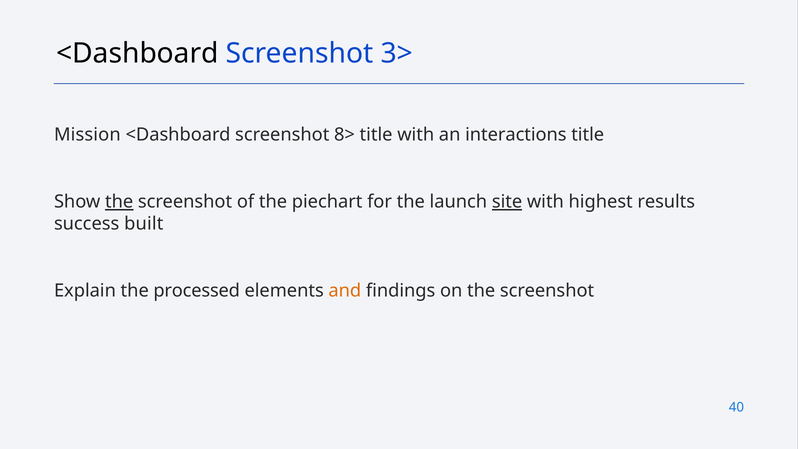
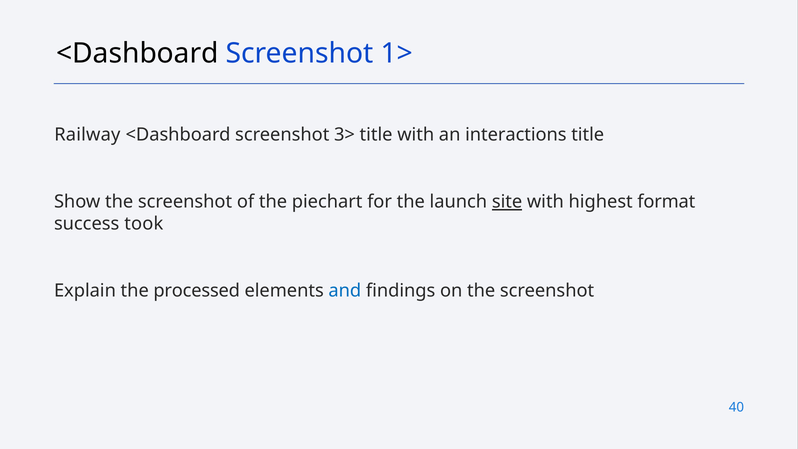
3>: 3> -> 1>
Mission: Mission -> Railway
8>: 8> -> 3>
the at (119, 202) underline: present -> none
results: results -> format
built: built -> took
and colour: orange -> blue
